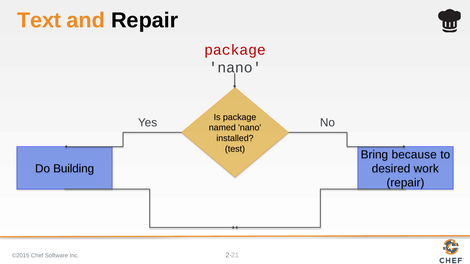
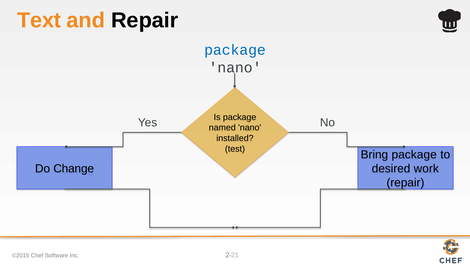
package at (235, 50) colour: red -> blue
Bring because: because -> package
Building: Building -> Change
